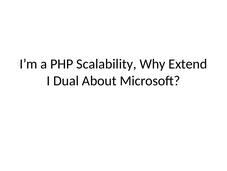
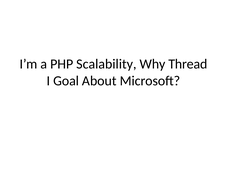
Extend: Extend -> Thread
Dual: Dual -> Goal
